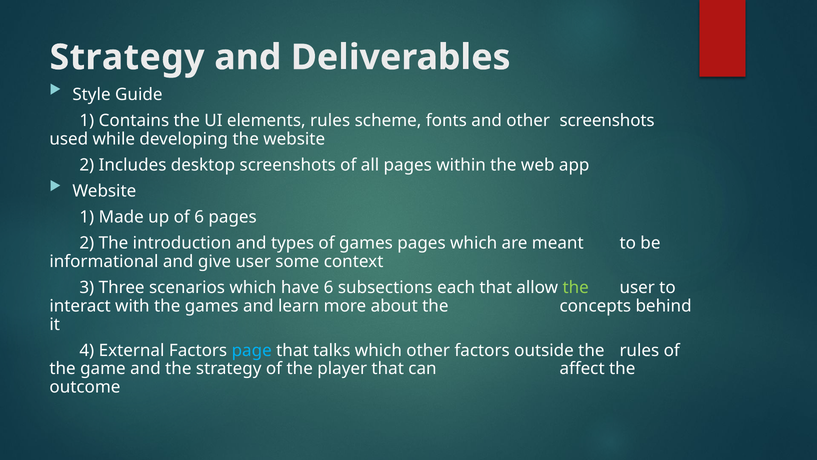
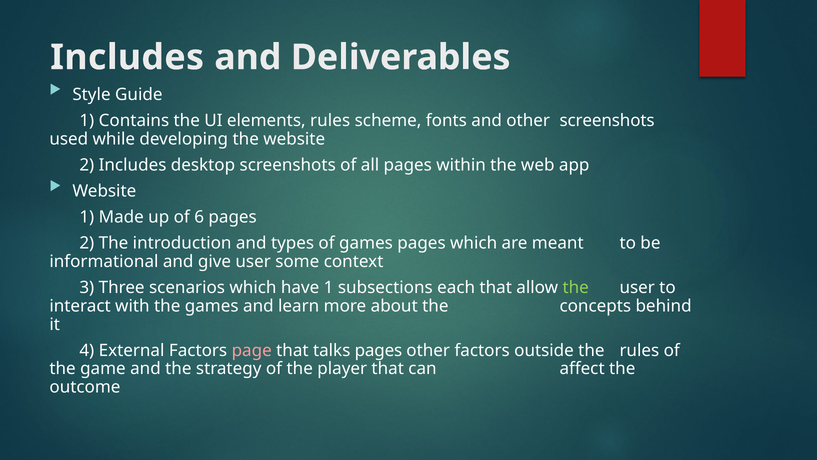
Strategy at (127, 57): Strategy -> Includes
have 6: 6 -> 1
page colour: light blue -> pink
talks which: which -> pages
